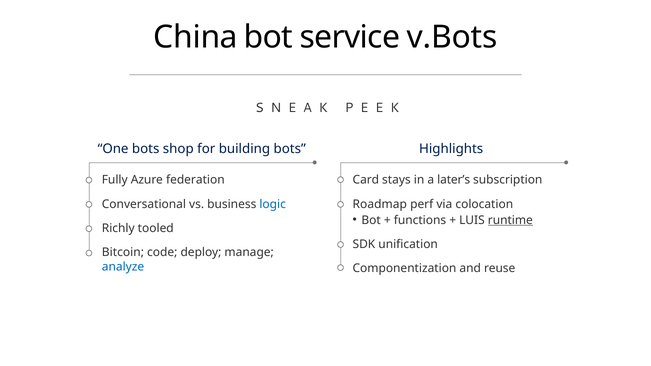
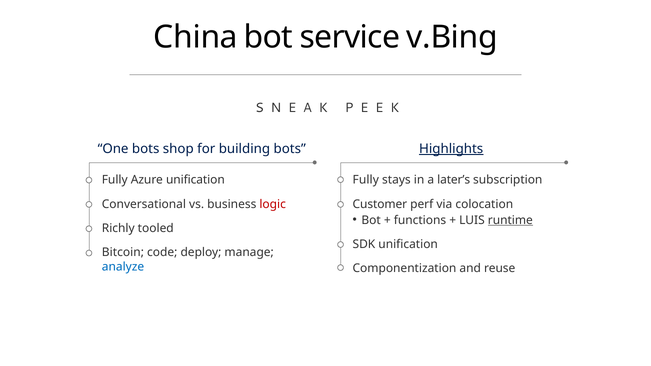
v.Bots: v.Bots -> v.Bing
Highlights underline: none -> present
Azure federation: federation -> unification
Card at (366, 180): Card -> Fully
logic colour: blue -> red
Roadmap: Roadmap -> Customer
